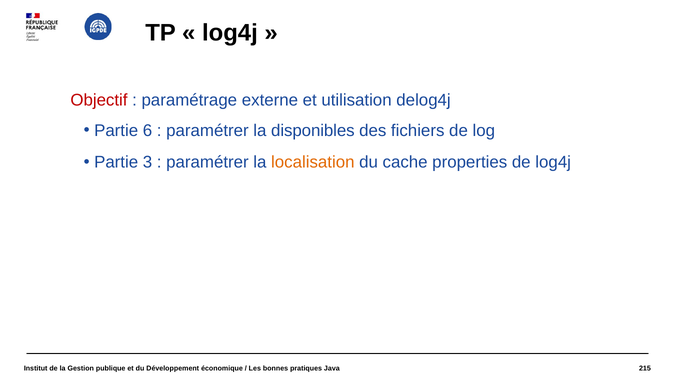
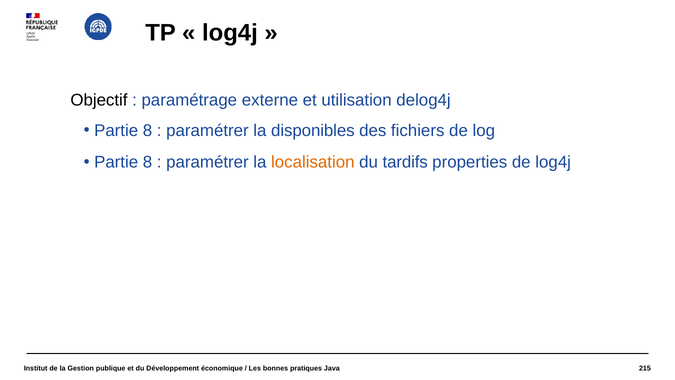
Objectif colour: red -> black
6 at (147, 131): 6 -> 8
3 at (147, 162): 3 -> 8
cache: cache -> tardifs
